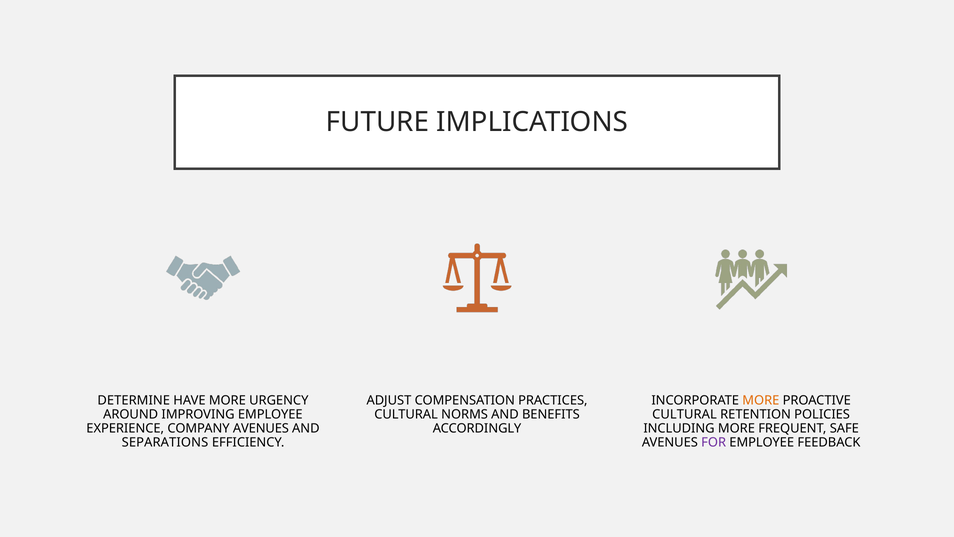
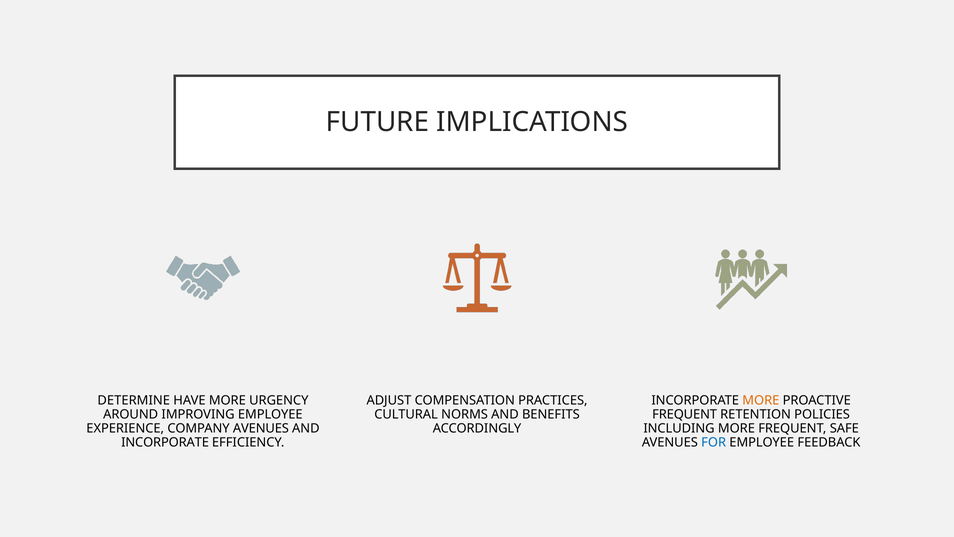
CULTURAL at (685, 414): CULTURAL -> FREQUENT
SEPARATIONS at (165, 442): SEPARATIONS -> INCORPORATE
FOR colour: purple -> blue
